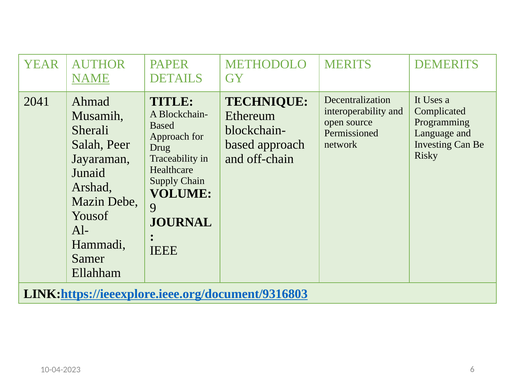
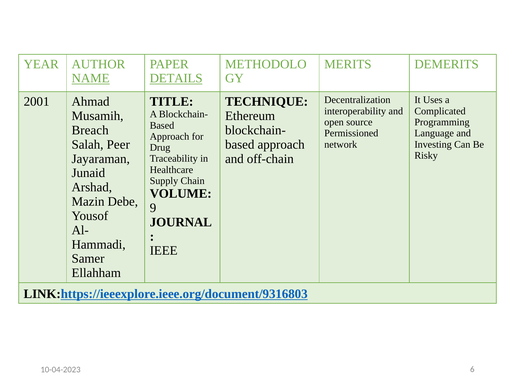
DETAILS underline: none -> present
2041: 2041 -> 2001
Sherali: Sherali -> Breach
